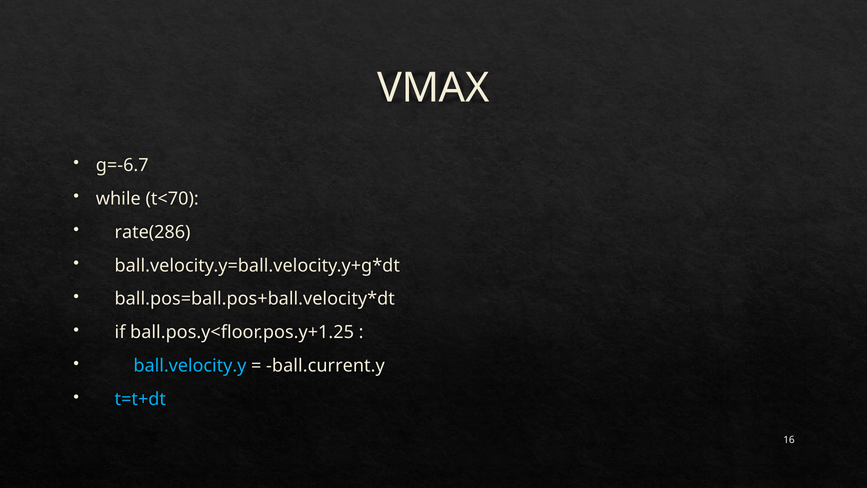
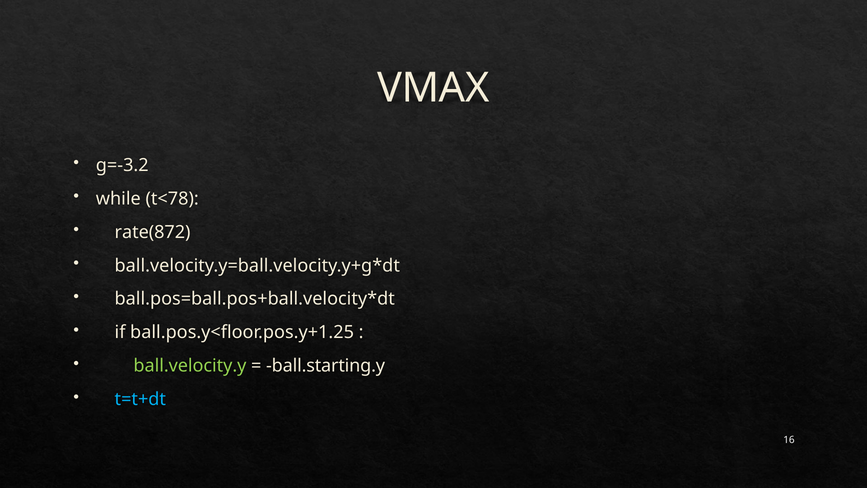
g=-6.7: g=-6.7 -> g=-3.2
t<70: t<70 -> t<78
rate(286: rate(286 -> rate(872
ball.velocity.y colour: light blue -> light green
ball.current.y: ball.current.y -> ball.starting.y
